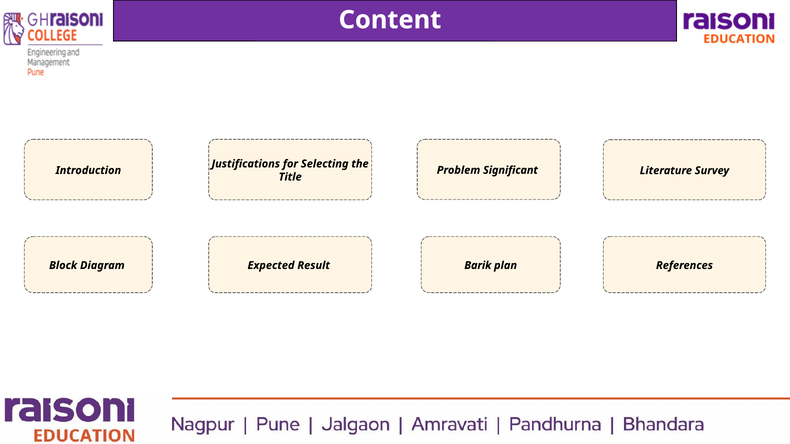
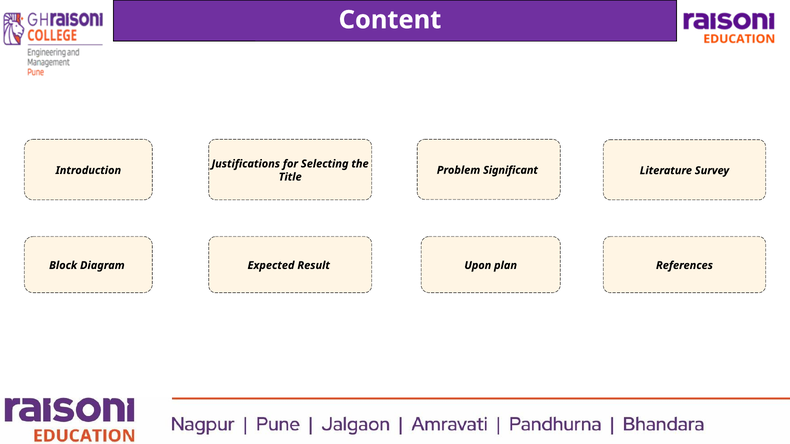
Barik: Barik -> Upon
